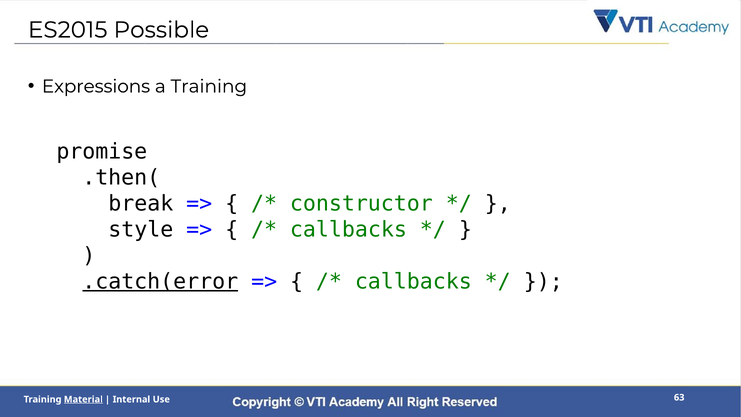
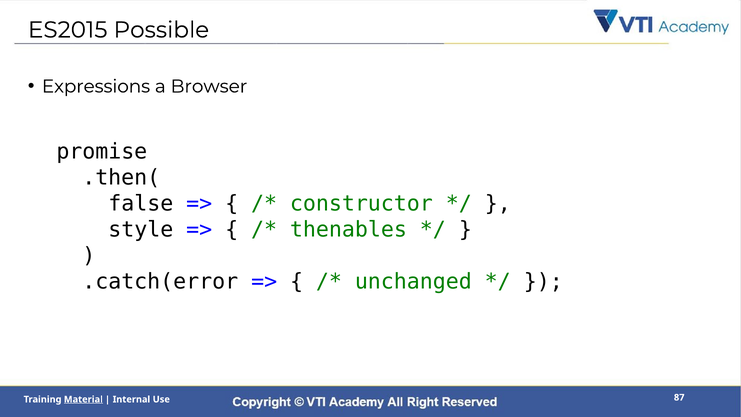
a Training: Training -> Browser
break: break -> false
callbacks at (348, 229): callbacks -> thenables
.catch(error underline: present -> none
callbacks at (413, 281): callbacks -> unchanged
63: 63 -> 87
